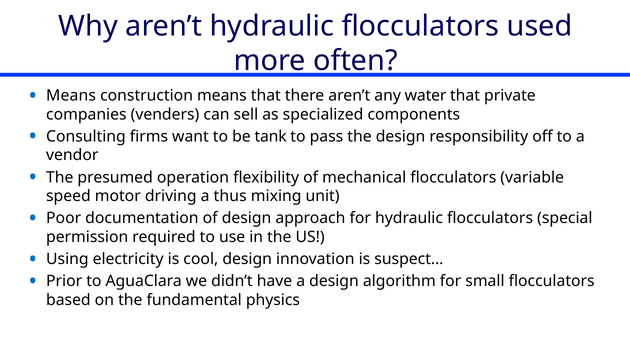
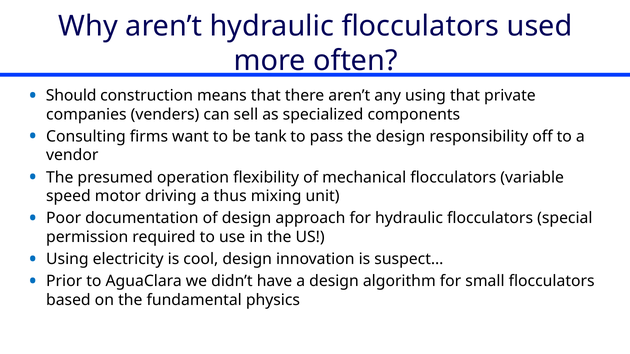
Means at (71, 96): Means -> Should
any water: water -> using
